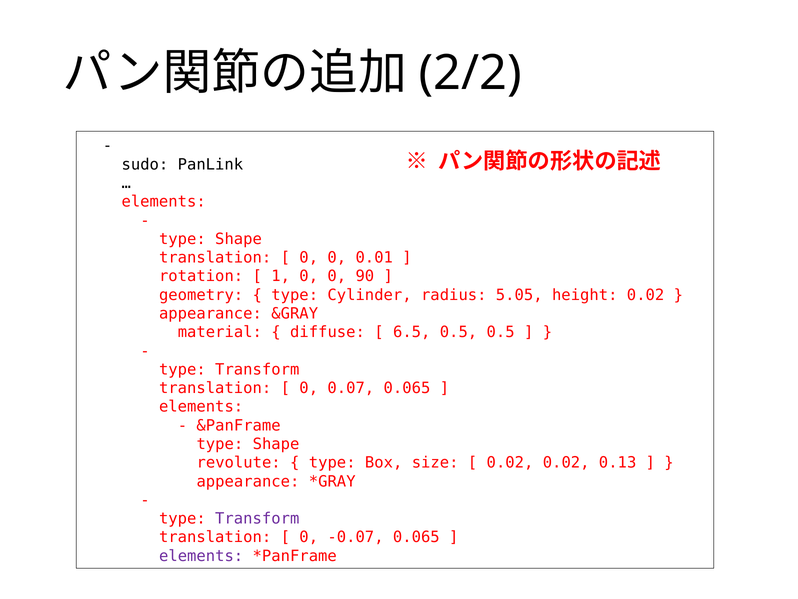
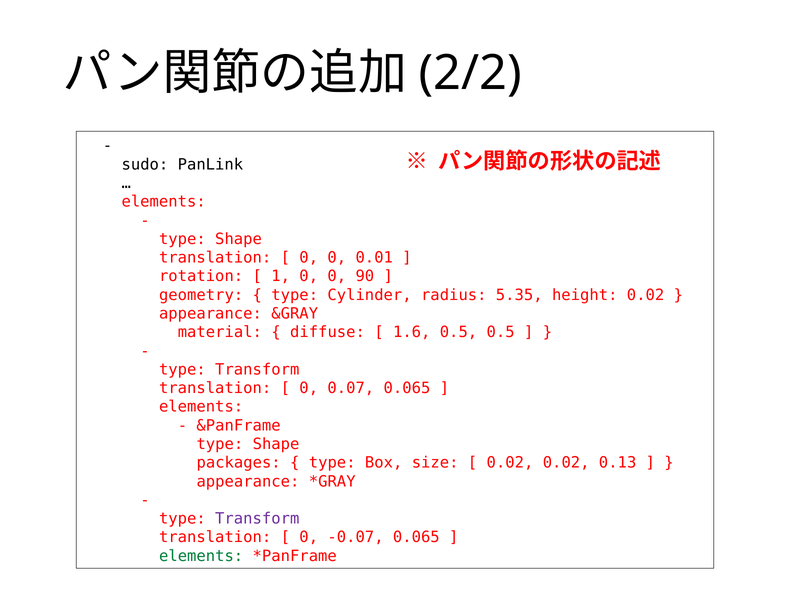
5.05: 5.05 -> 5.35
6.5: 6.5 -> 1.6
revolute: revolute -> packages
elements at (201, 556) colour: purple -> green
